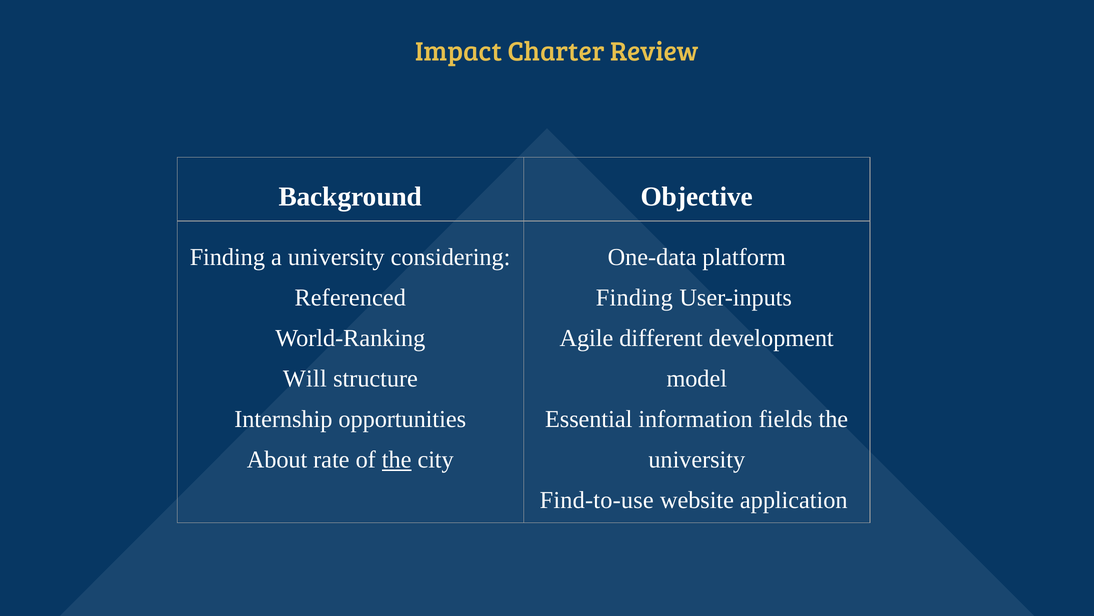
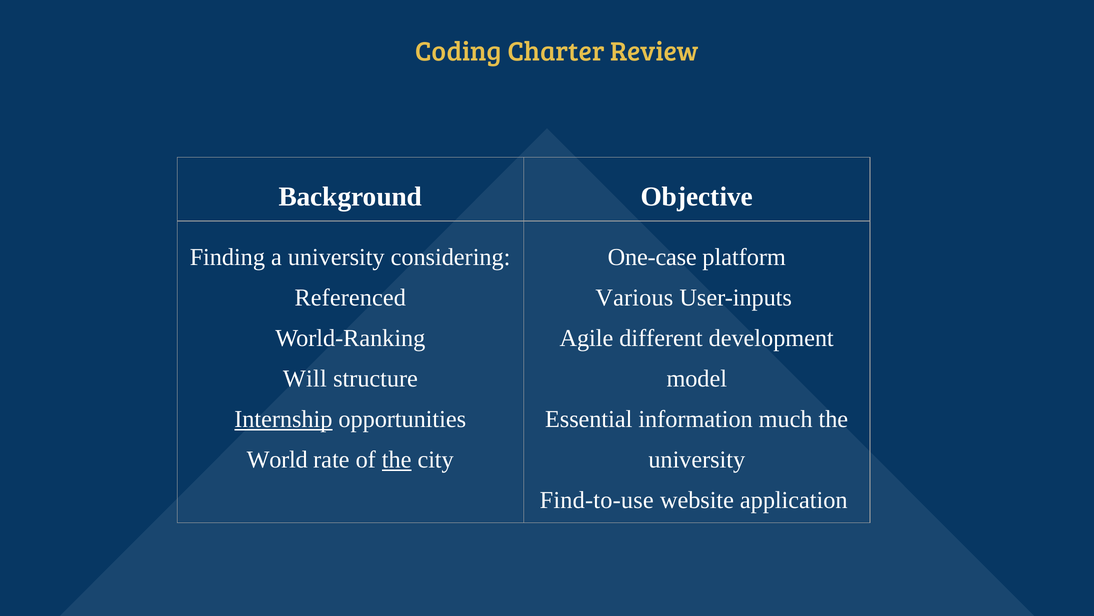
Impact: Impact -> Coding
One-data: One-data -> One-case
Finding at (634, 297): Finding -> Various
Internship underline: none -> present
fields: fields -> much
About: About -> World
